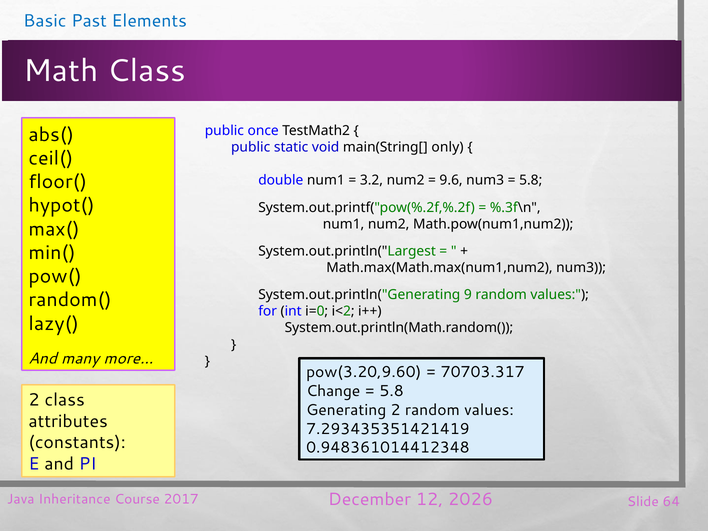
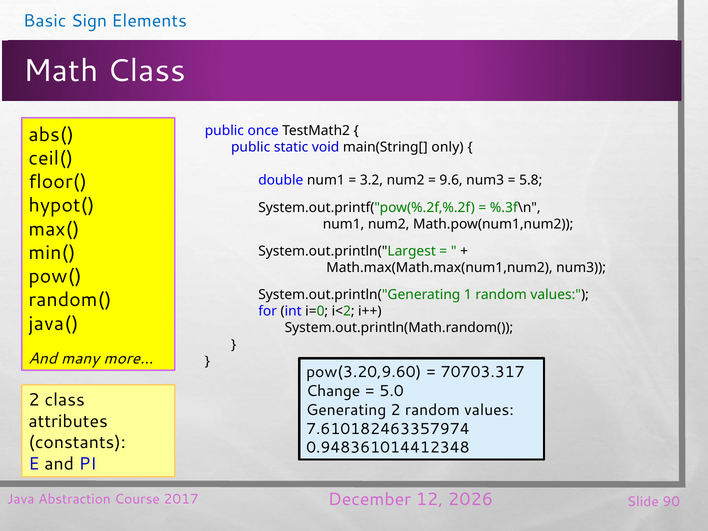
Past: Past -> Sign
9: 9 -> 1
lazy(: lazy( -> java(
5.8 at (392, 391): 5.8 -> 5.0
7.293435351421419: 7.293435351421419 -> 7.610182463357974
Inheritance: Inheritance -> Abstraction
64: 64 -> 90
